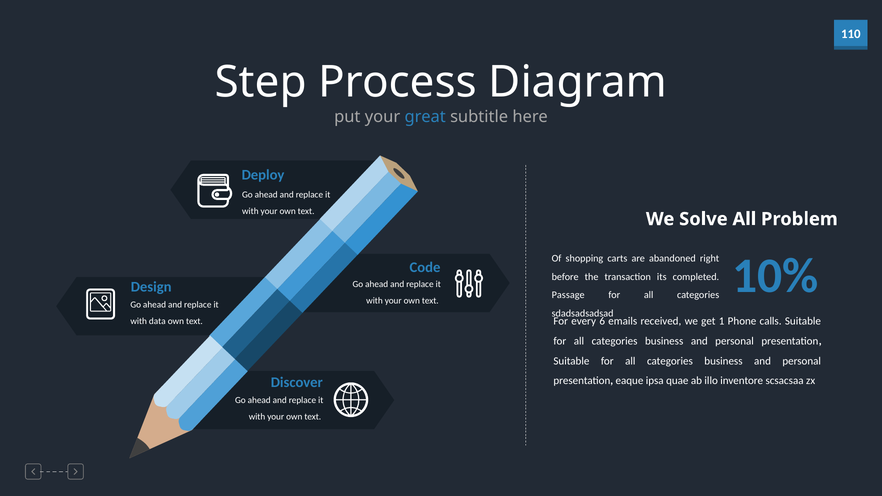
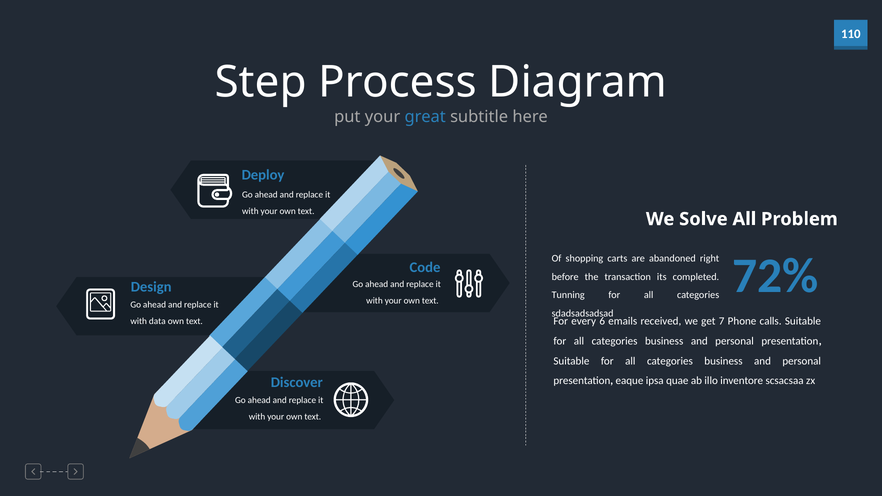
10%: 10% -> 72%
Passage: Passage -> Tunning
1: 1 -> 7
